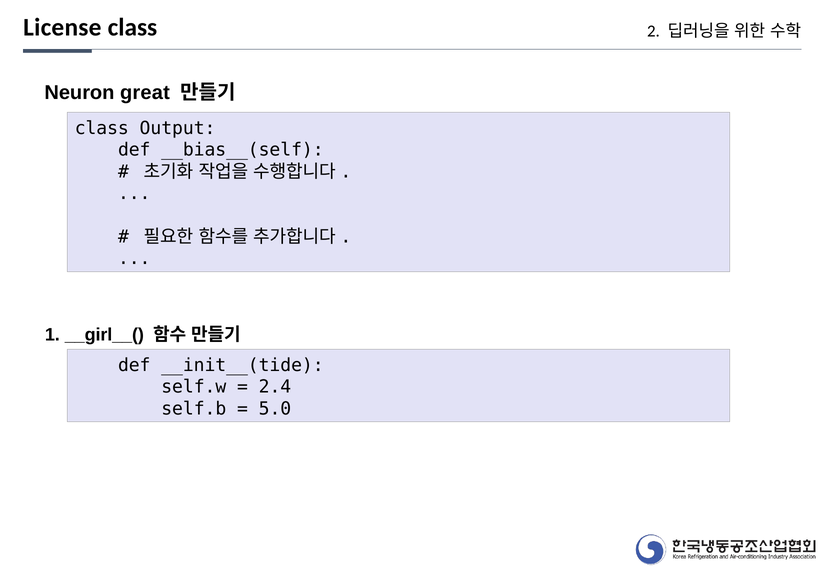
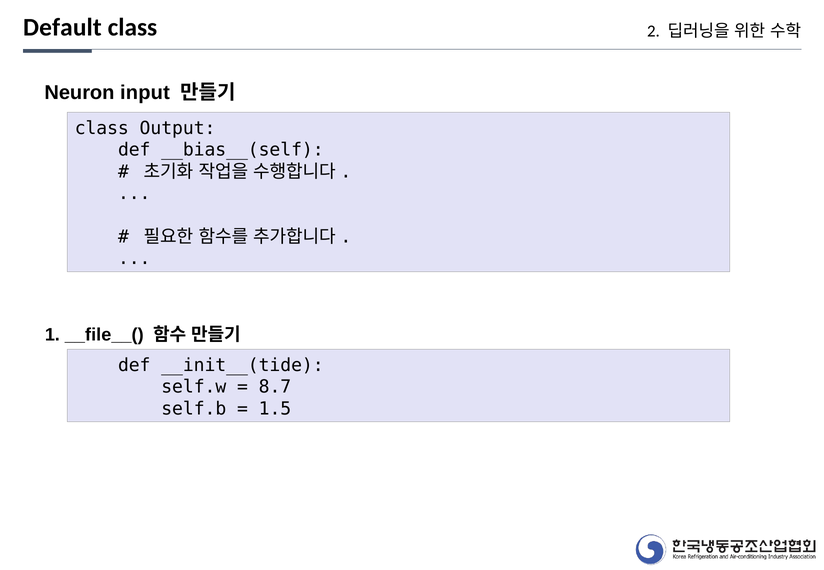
License: License -> Default
great: great -> input
__girl__(: __girl__( -> __file__(
2.4: 2.4 -> 8.7
5.0: 5.0 -> 1.5
